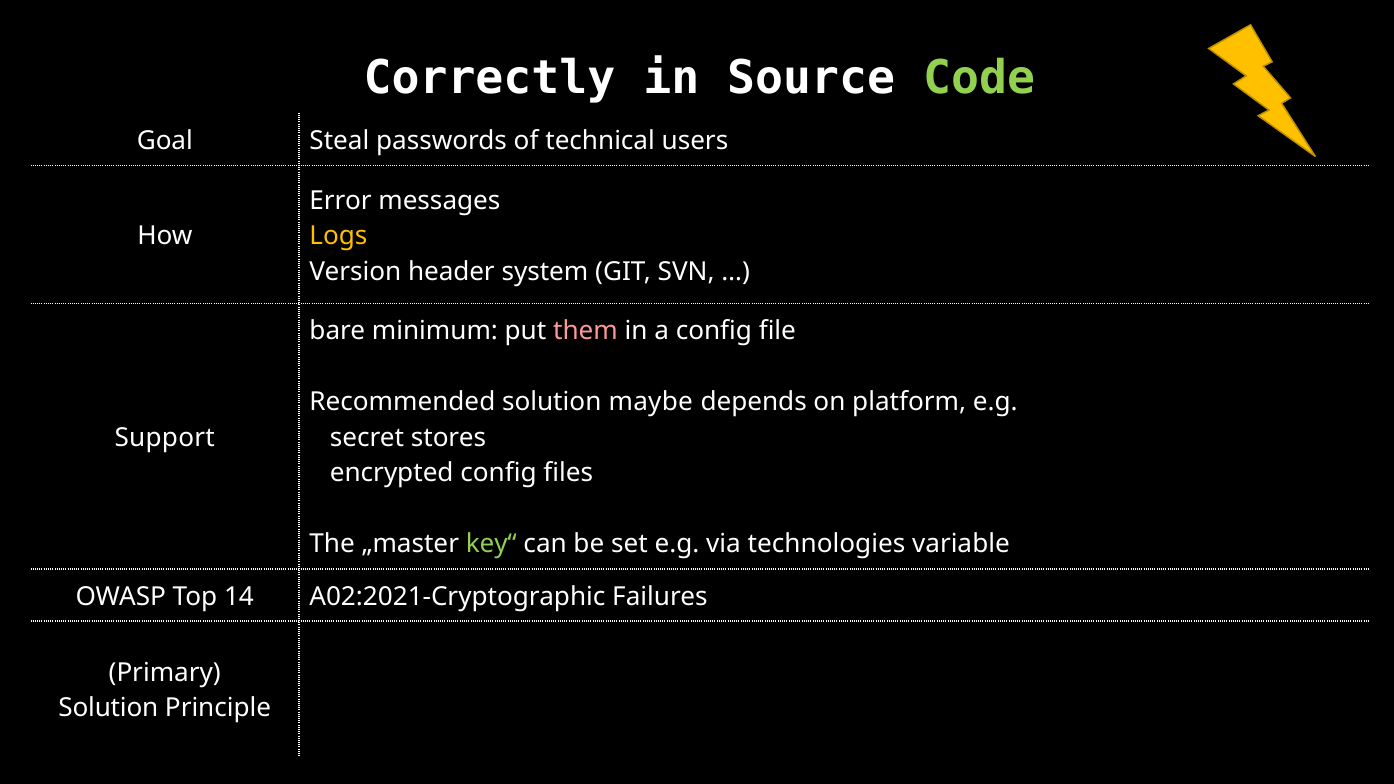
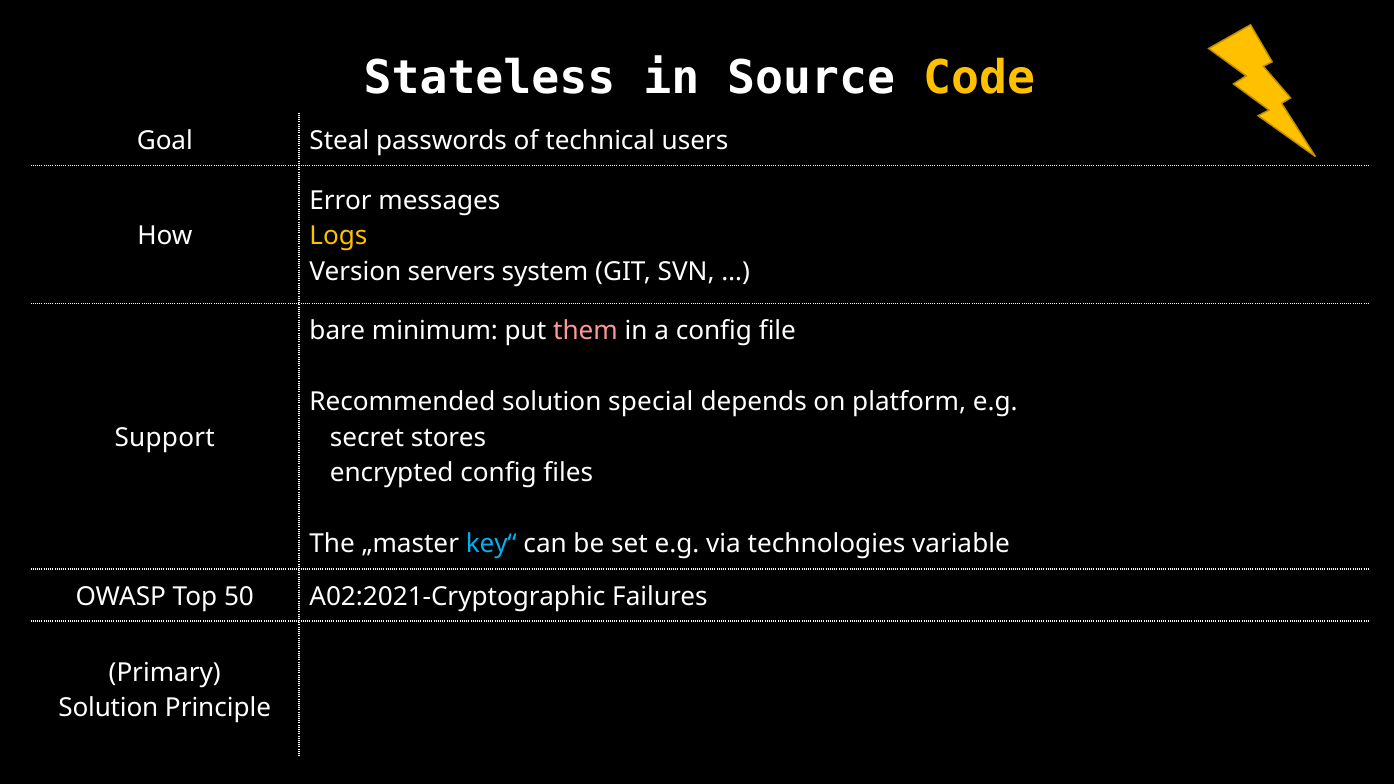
Correctly: Correctly -> Stateless
Code colour: light green -> yellow
header: header -> servers
maybe: maybe -> special
key“ colour: light green -> light blue
14: 14 -> 50
